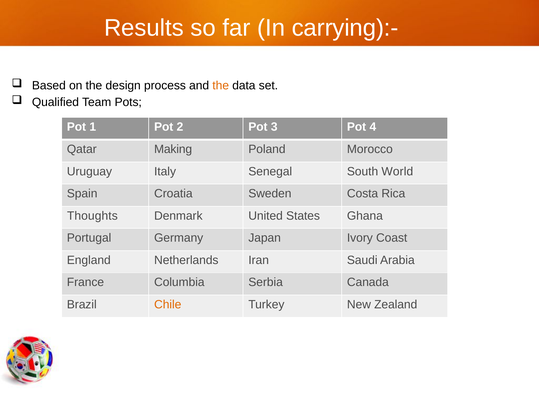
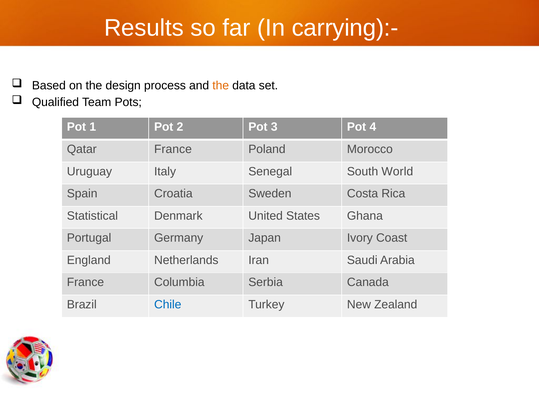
Qatar Making: Making -> France
Thoughts: Thoughts -> Statistical
Chile colour: orange -> blue
